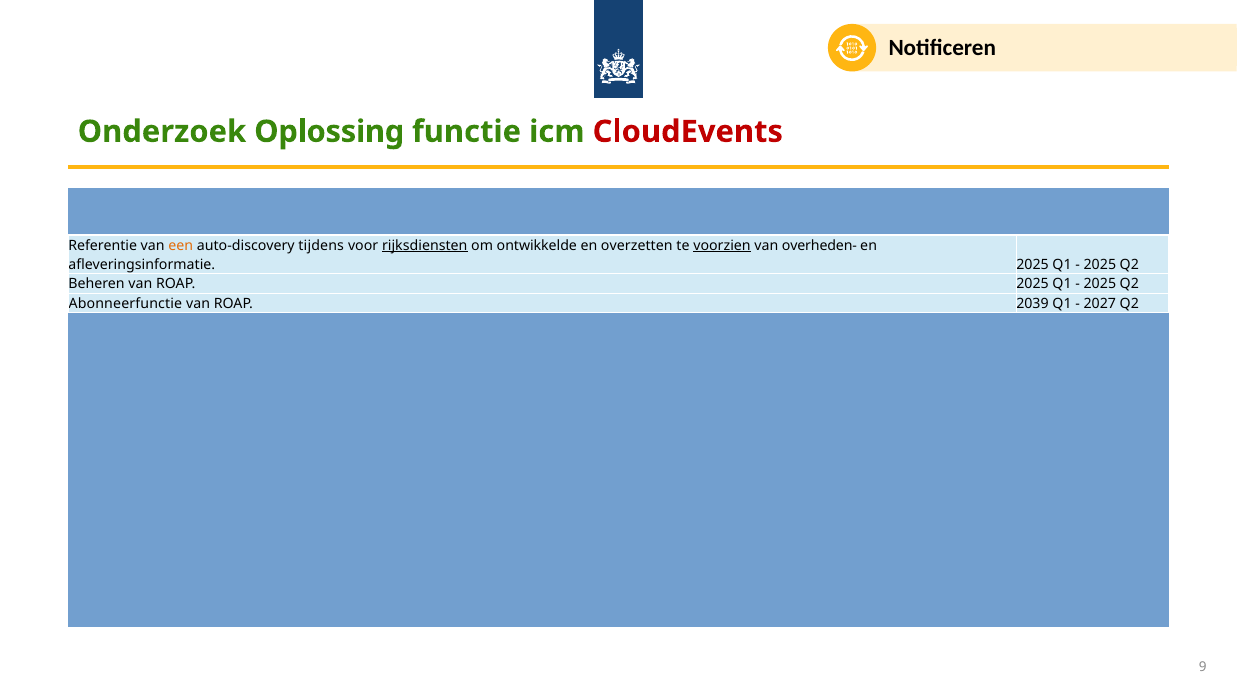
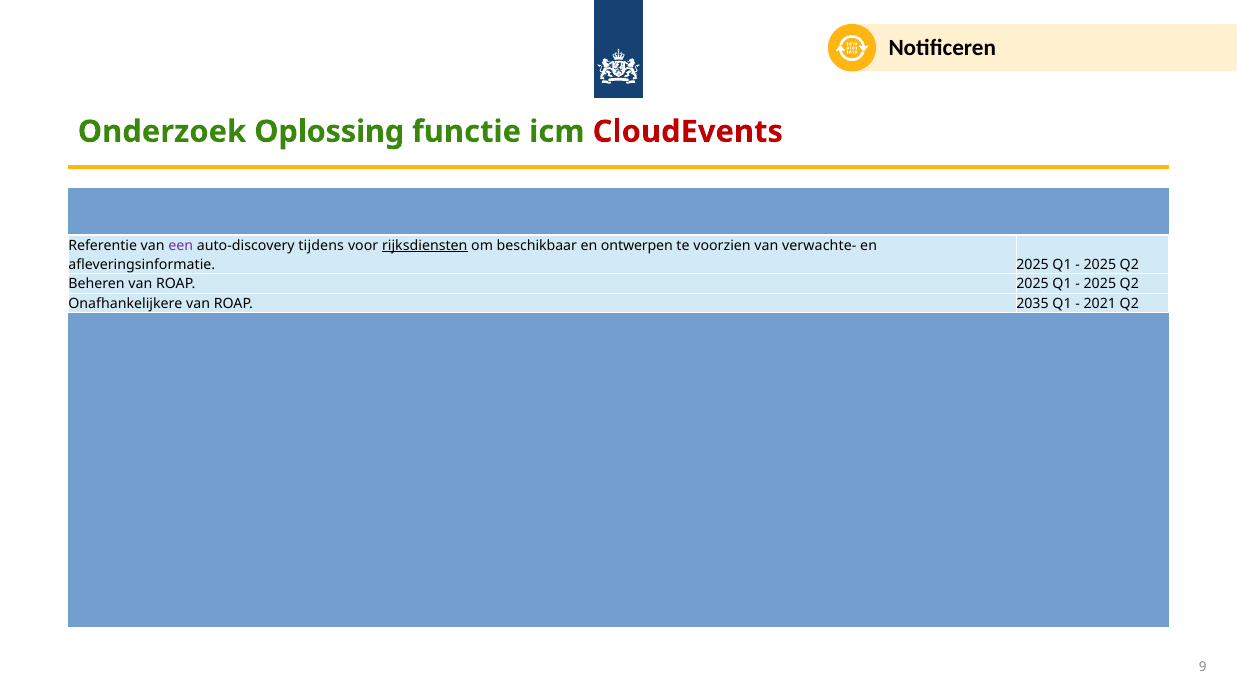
een colour: orange -> purple
ontwikkelde: ontwikkelde -> beschikbaar
overzetten: overzetten -> ontwerpen
voorzien underline: present -> none
overheden-: overheden- -> verwachte-
Abonneerfunctie: Abonneerfunctie -> Onafhankelijkere
2039: 2039 -> 2035
2027: 2027 -> 2021
